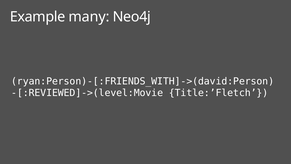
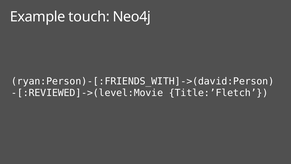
many: many -> touch
